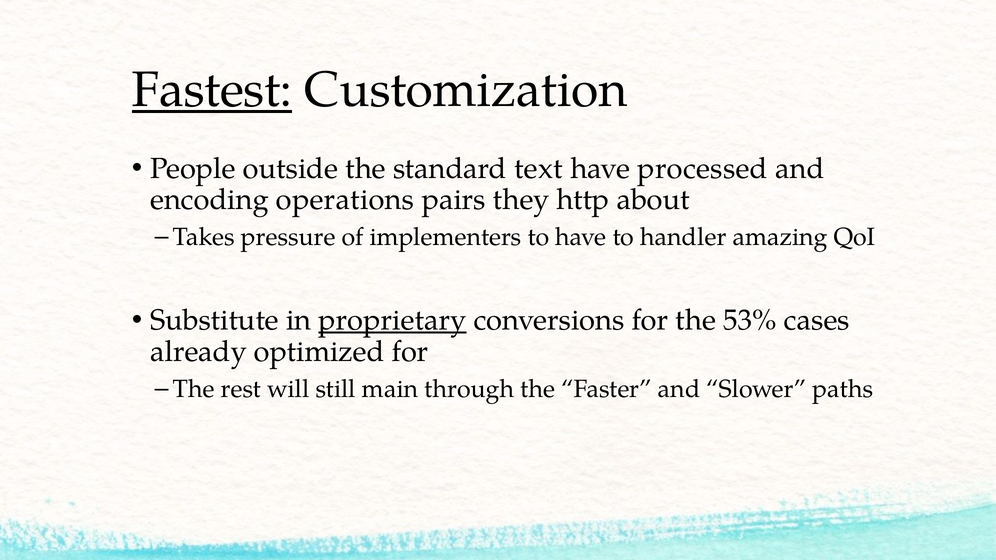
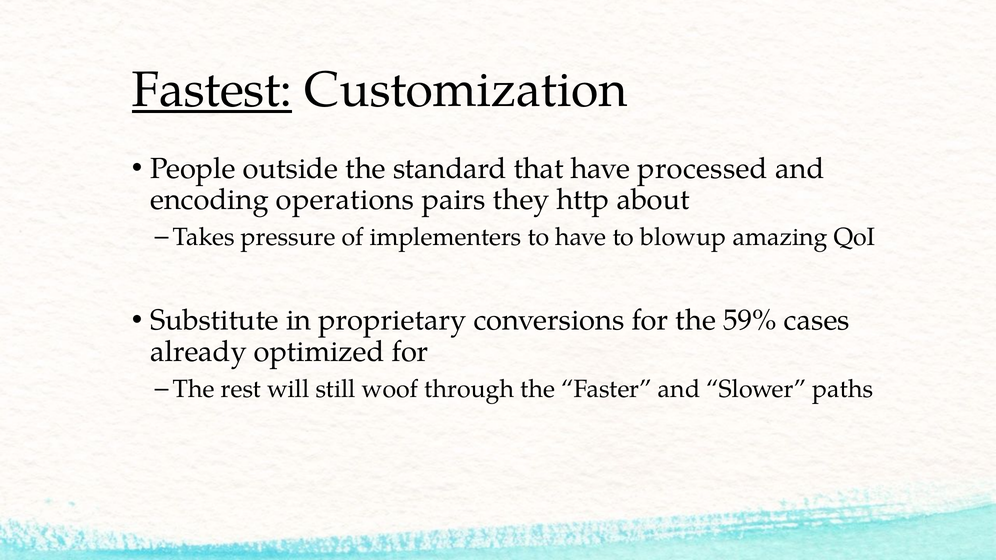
text: text -> that
handler: handler -> blowup
proprietary underline: present -> none
53%: 53% -> 59%
main: main -> woof
